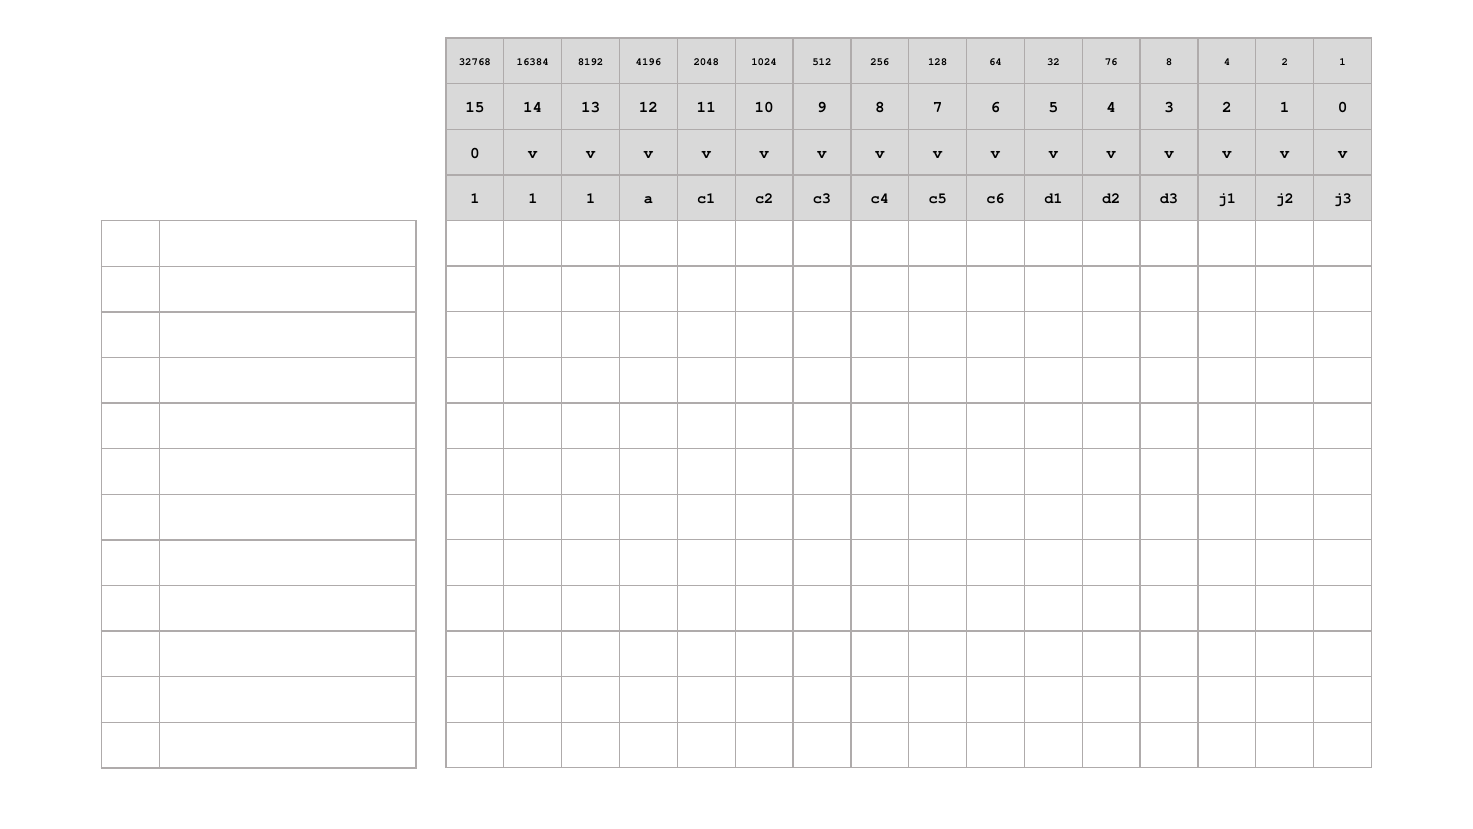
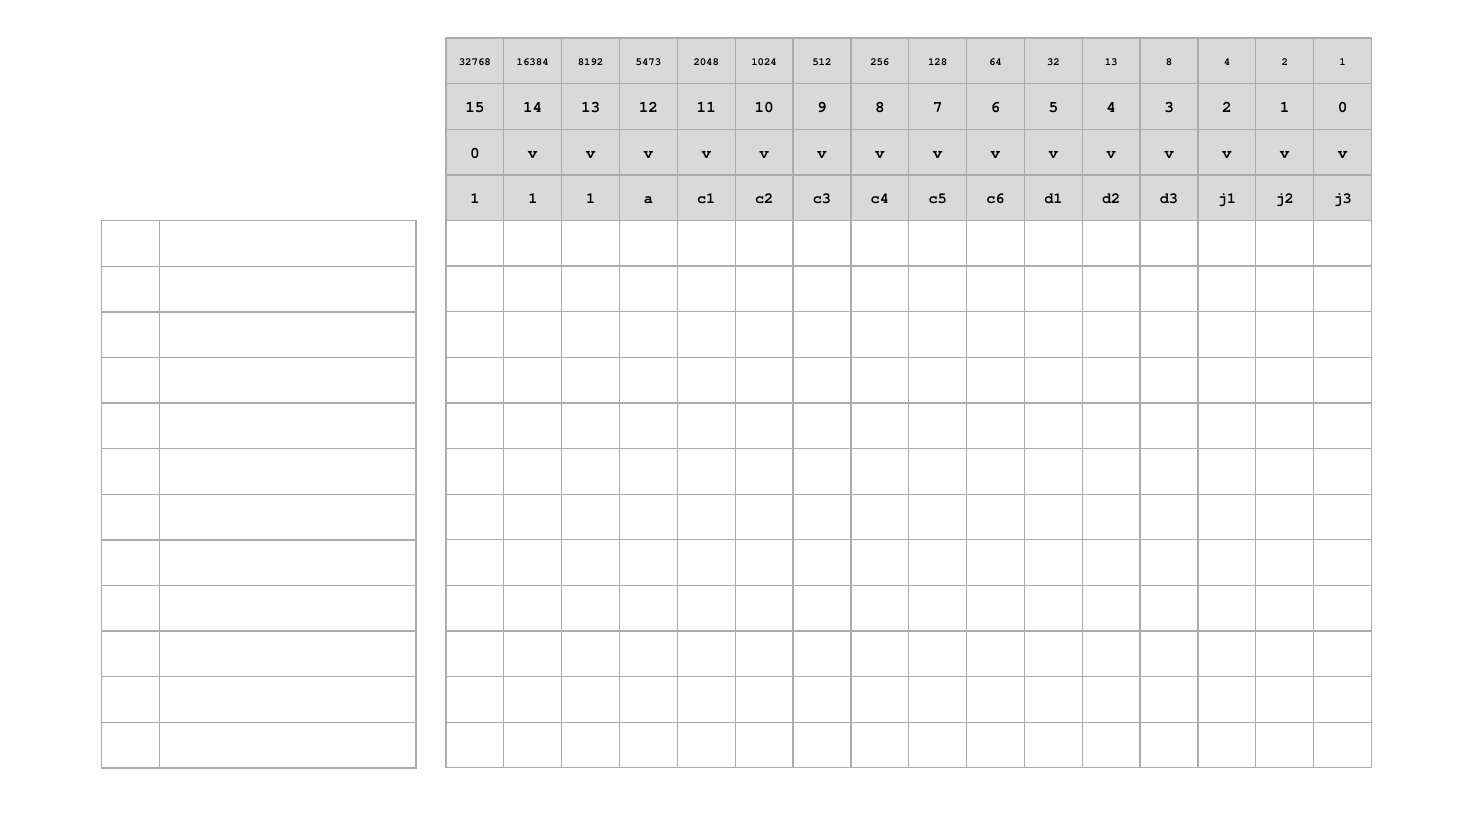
4196: 4196 -> 5473
32 76: 76 -> 13
